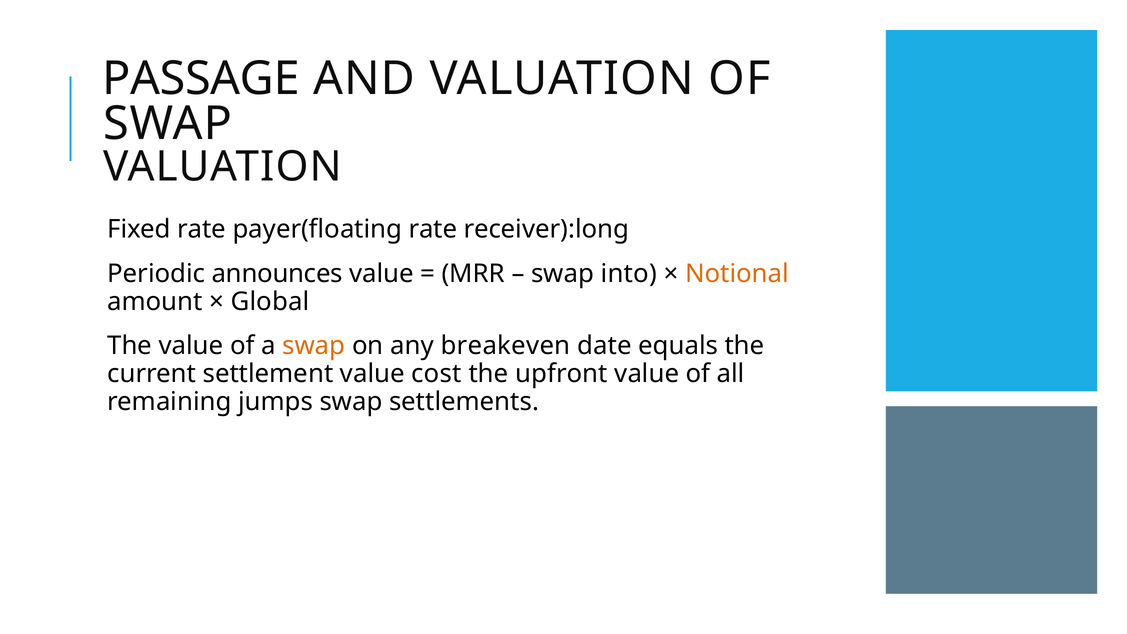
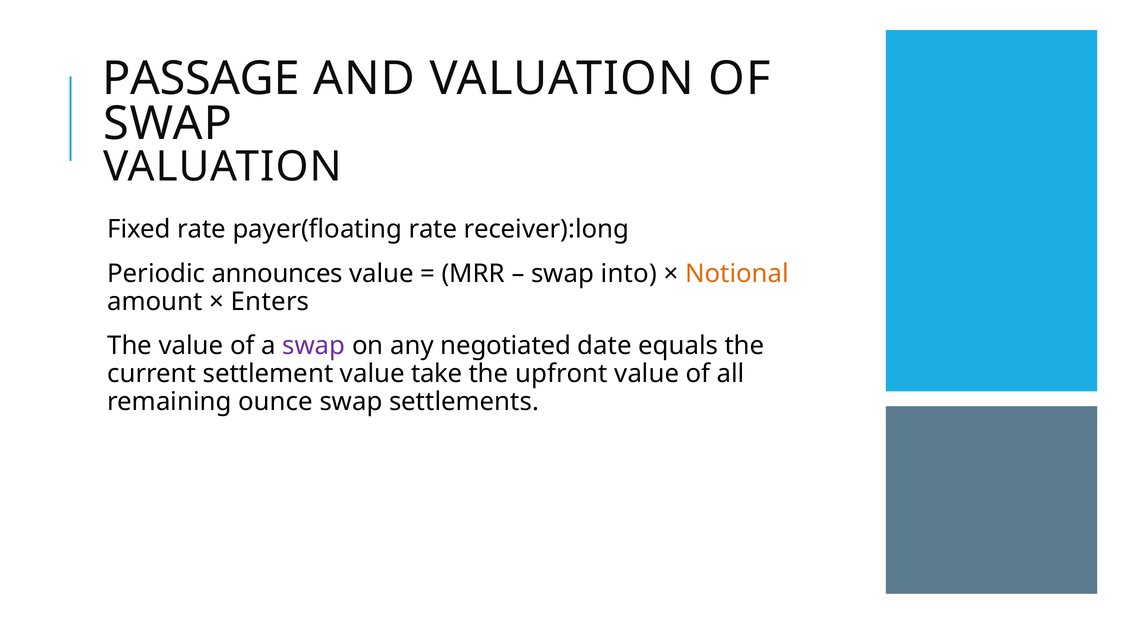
Global: Global -> Enters
swap at (314, 346) colour: orange -> purple
breakeven: breakeven -> negotiated
cost: cost -> take
jumps: jumps -> ounce
